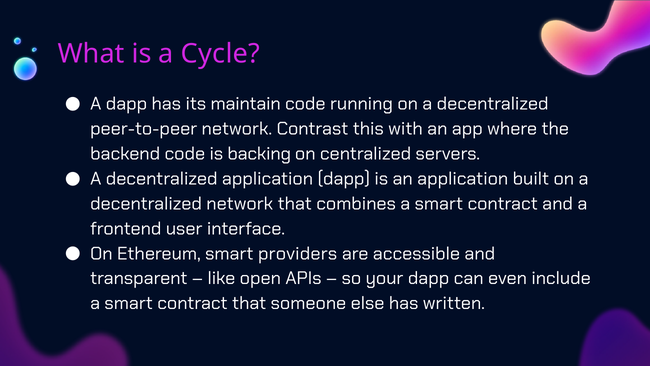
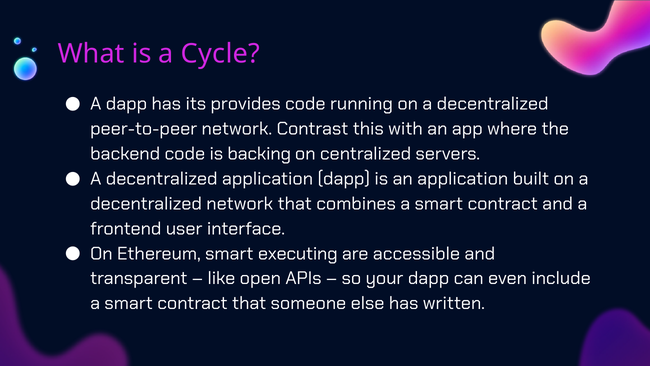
maintain: maintain -> provides
providers: providers -> executing
